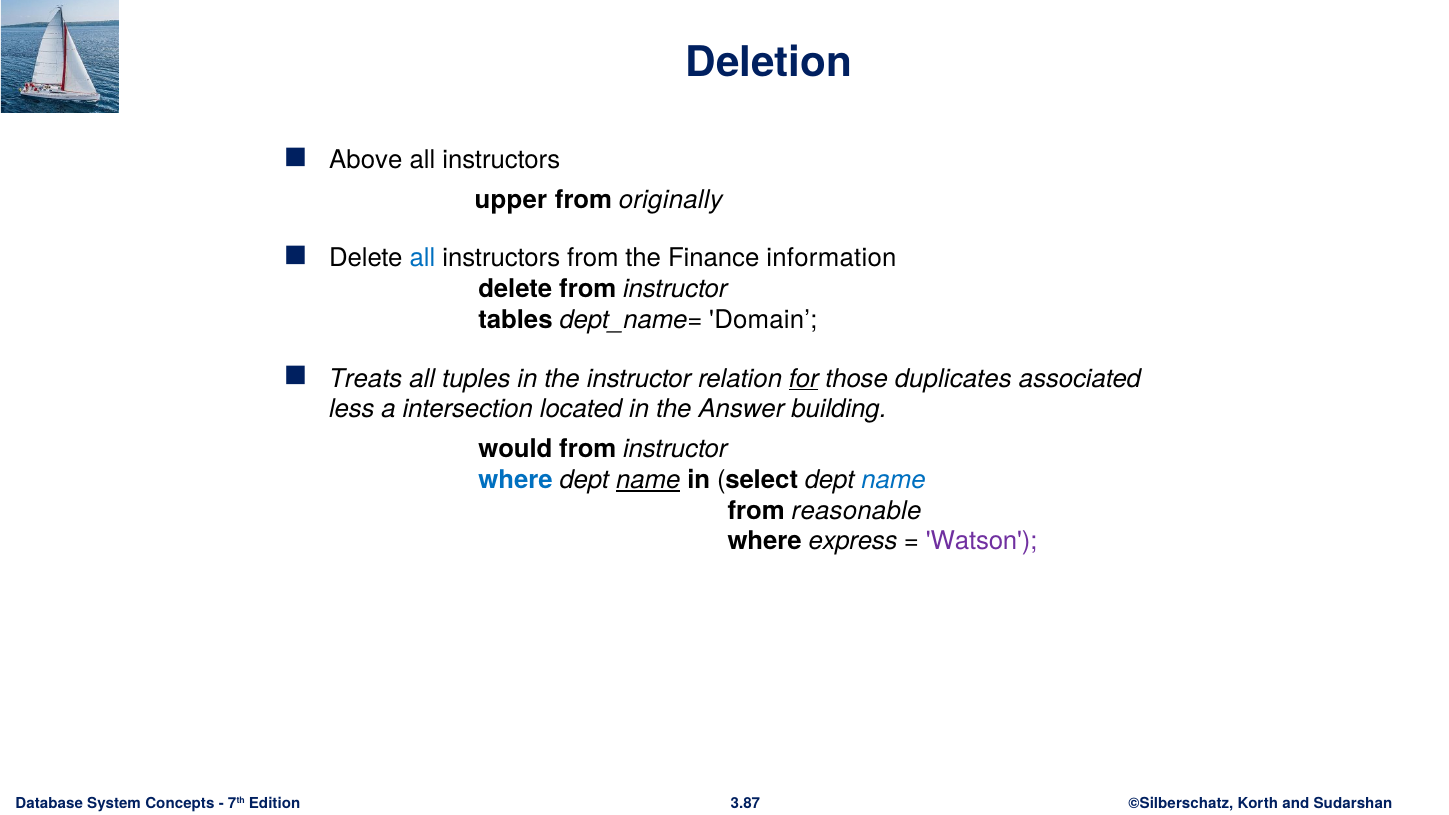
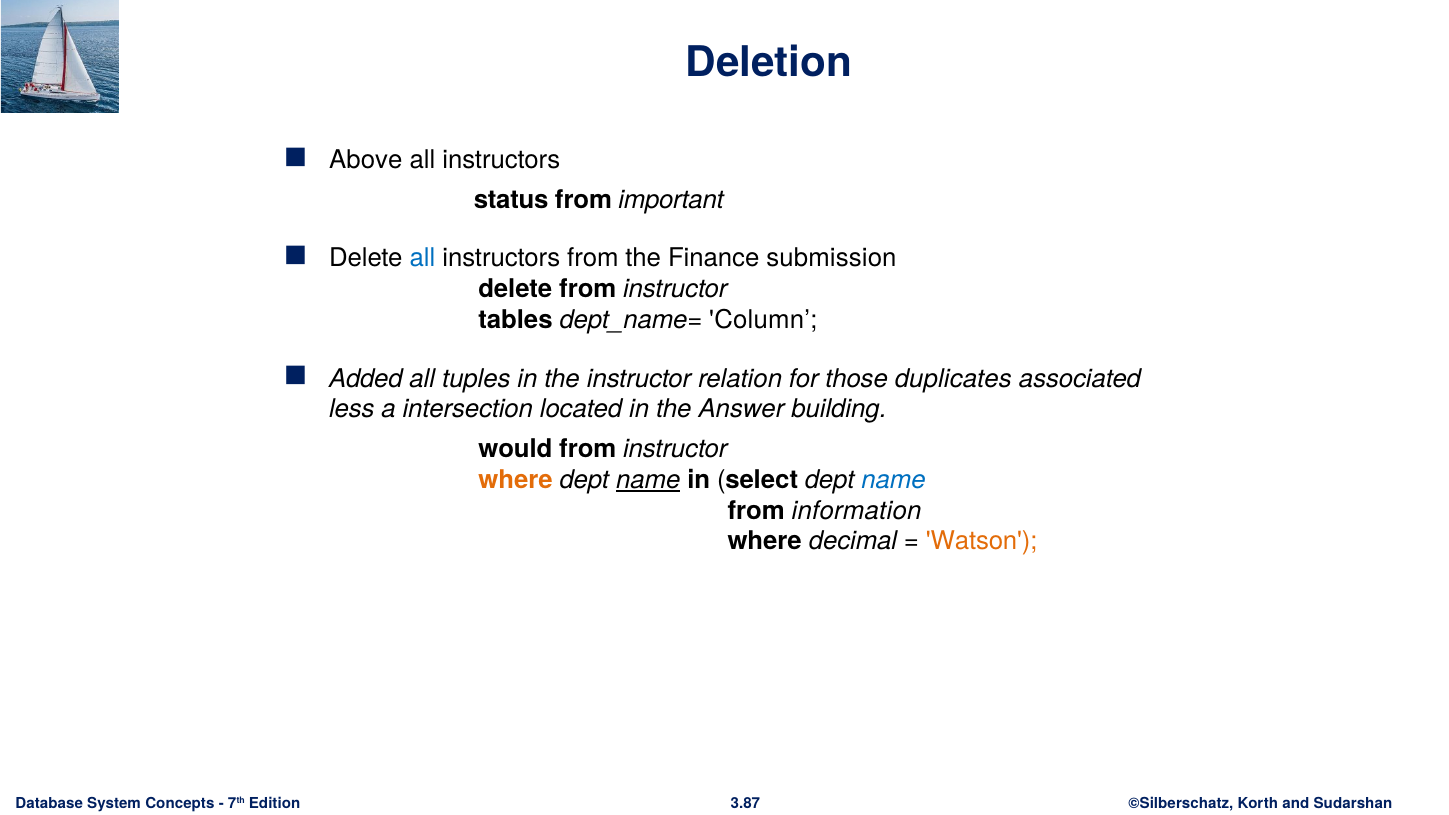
upper: upper -> status
originally: originally -> important
information: information -> submission
Domain: Domain -> Column
Treats: Treats -> Added
for underline: present -> none
where at (516, 480) colour: blue -> orange
reasonable: reasonable -> information
express: express -> decimal
Watson colour: purple -> orange
